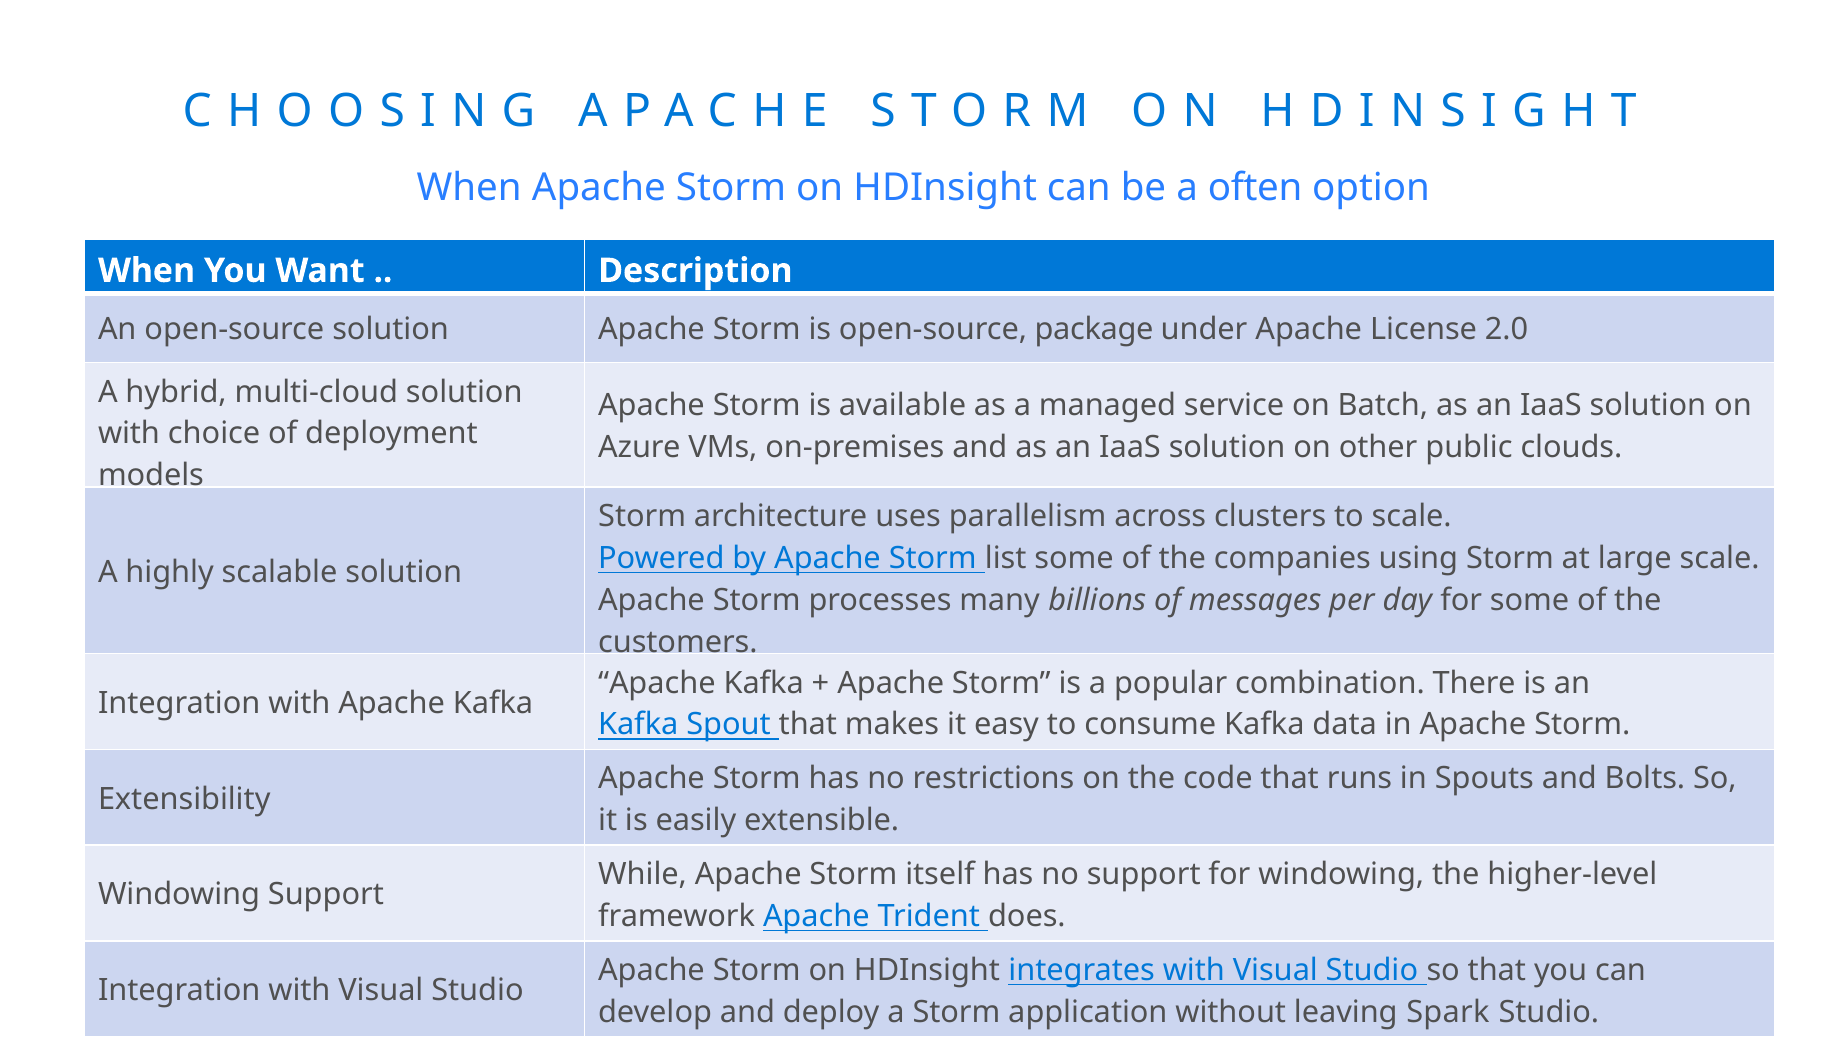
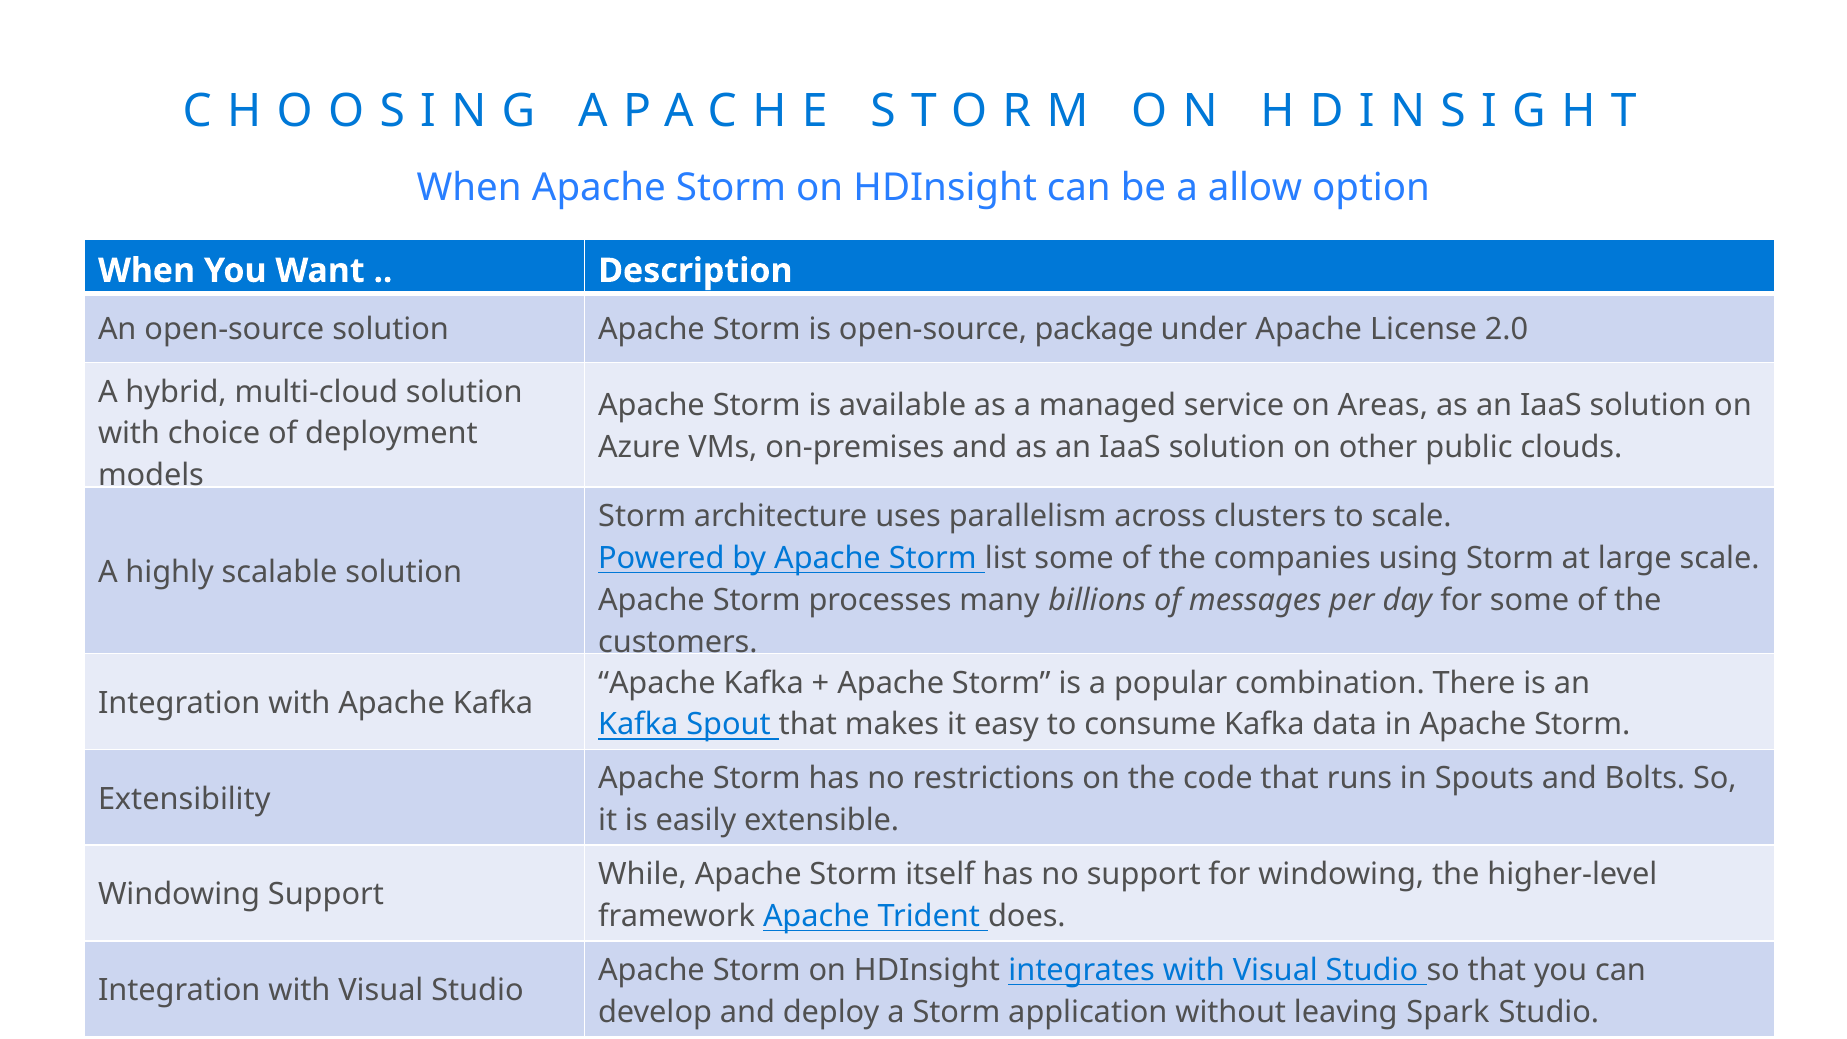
often: often -> allow
Batch: Batch -> Areas
